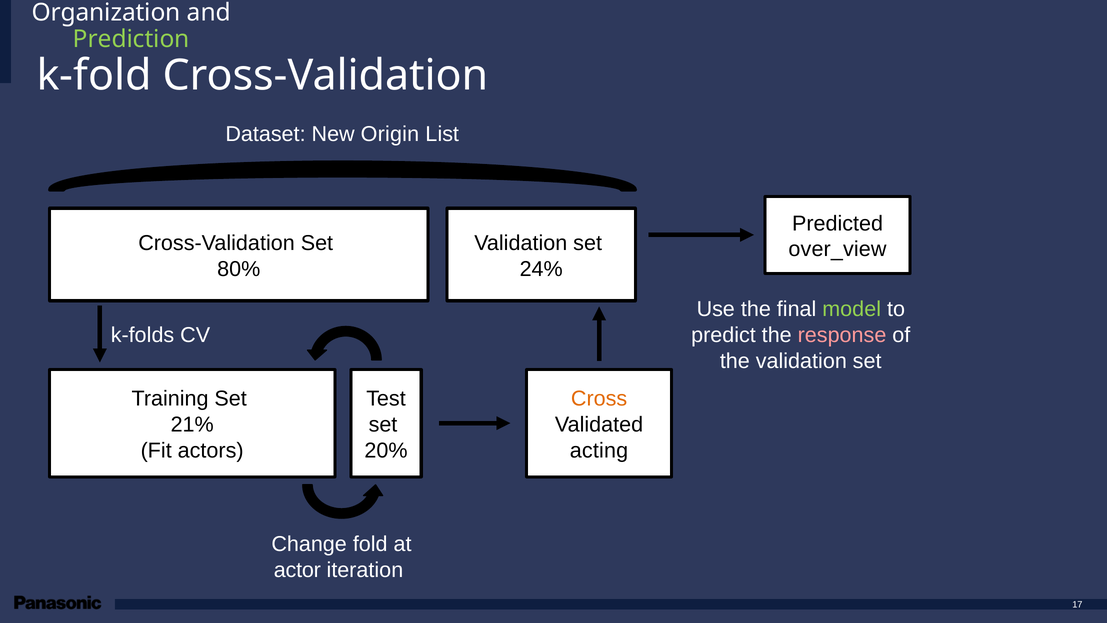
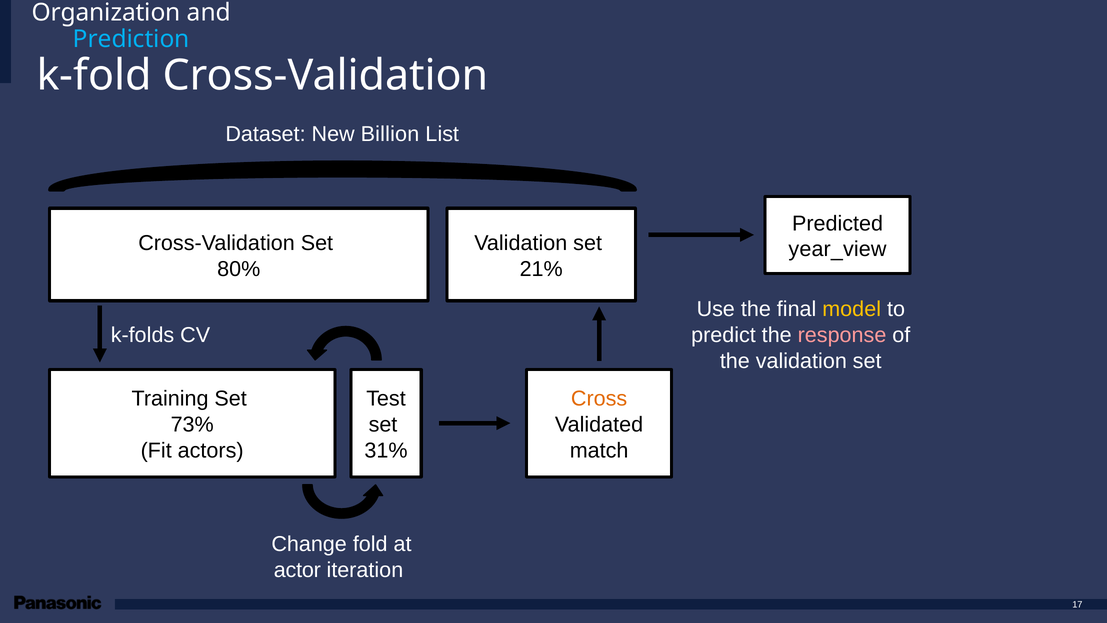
Prediction colour: light green -> light blue
Origin: Origin -> Billion
over_view: over_view -> year_view
24%: 24% -> 21%
model colour: light green -> yellow
21%: 21% -> 73%
20%: 20% -> 31%
acting: acting -> match
